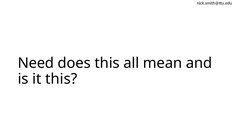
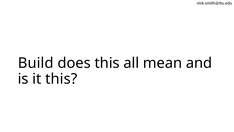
Need: Need -> Build
